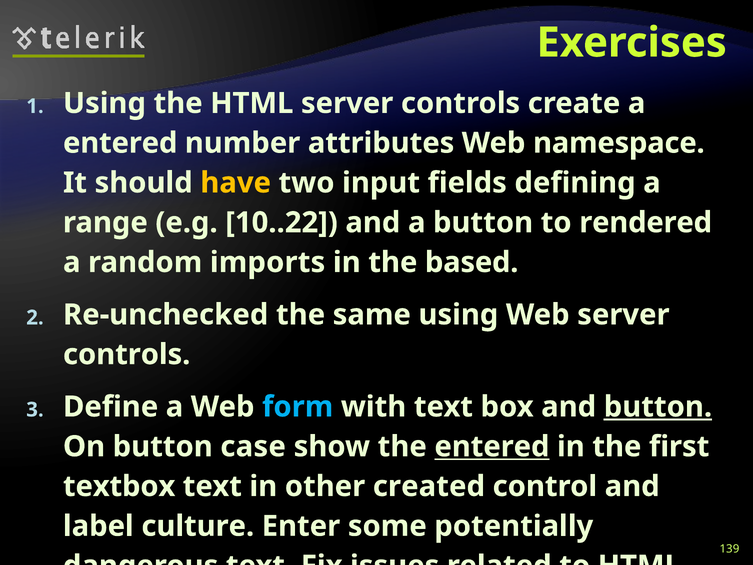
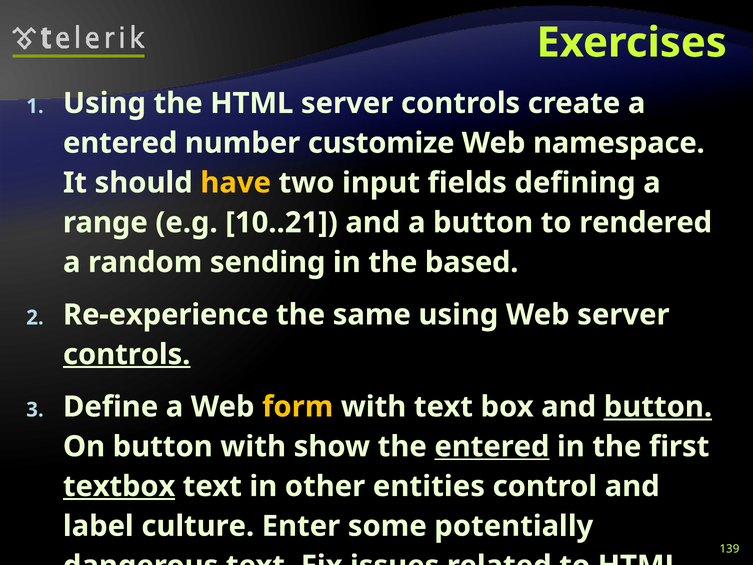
attributes: attributes -> customize
10..22: 10..22 -> 10..21
imports: imports -> sending
Re-unchecked: Re-unchecked -> Re-experience
controls at (127, 354) underline: none -> present
form colour: light blue -> yellow
button case: case -> with
textbox underline: none -> present
created: created -> entities
